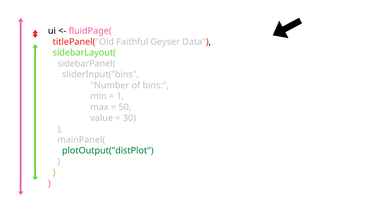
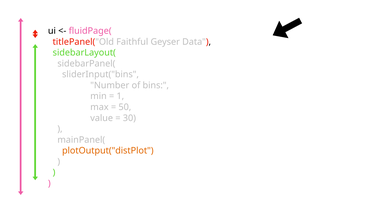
plotOutput("distPlot colour: green -> orange
